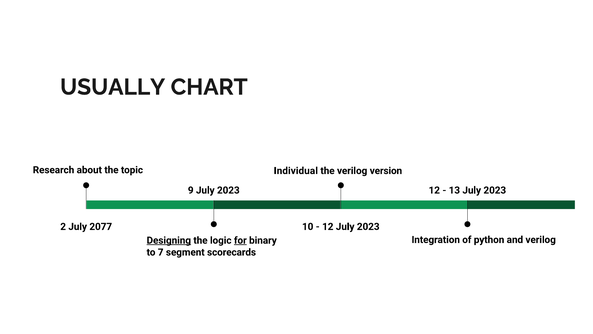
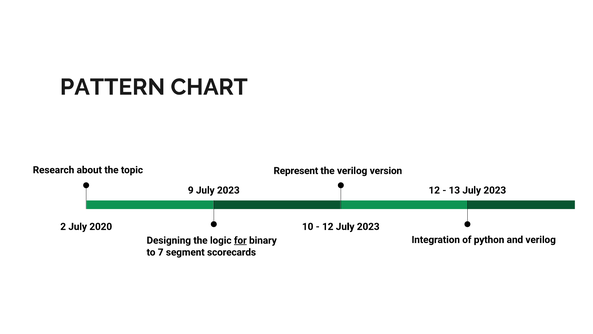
USUALLY: USUALLY -> PATTERN
Individual: Individual -> Represent
2077: 2077 -> 2020
Designing underline: present -> none
